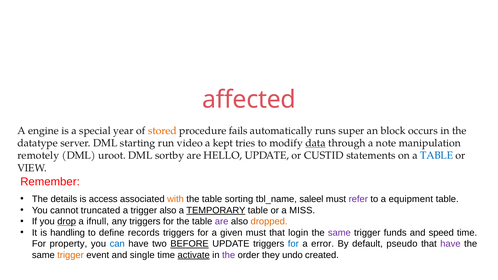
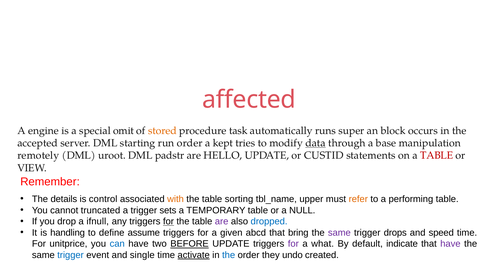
year: year -> omit
fails: fails -> task
datatype: datatype -> accepted
run video: video -> order
note: note -> base
sortby: sortby -> padstr
TABLE at (437, 156) colour: blue -> red
access: access -> control
saleel: saleel -> upper
refer colour: purple -> orange
equipment: equipment -> performing
trigger also: also -> sets
TEMPORARY underline: present -> none
MISS: MISS -> NULL
drop underline: present -> none
for at (168, 222) underline: none -> present
dropped colour: orange -> blue
records: records -> assume
given must: must -> abcd
login: login -> bring
funds: funds -> drops
property: property -> unitprice
for at (293, 244) colour: blue -> purple
error: error -> what
pseudo: pseudo -> indicate
trigger at (71, 255) colour: orange -> blue
the at (229, 255) colour: purple -> blue
